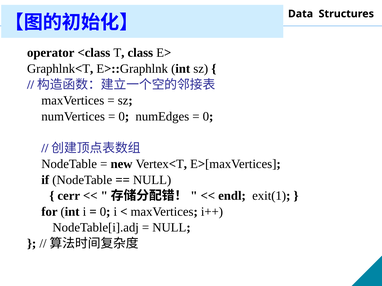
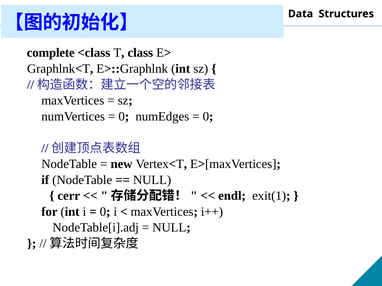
operator: operator -> complete
